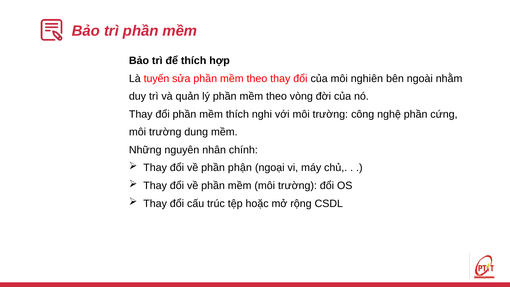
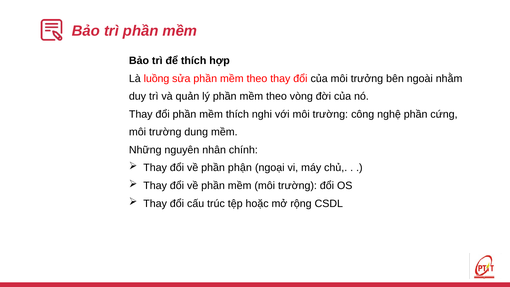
tuyến: tuyến -> luồng
nghiên: nghiên -> trưởng
